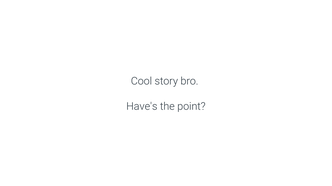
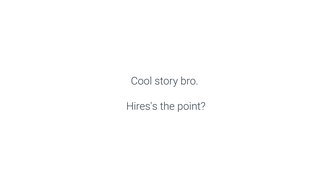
Have's: Have's -> Hires's
